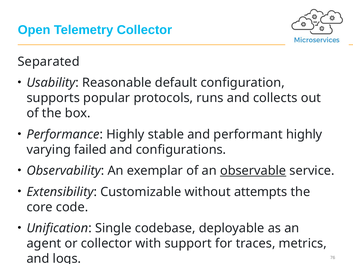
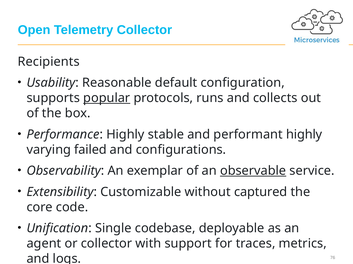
Separated: Separated -> Recipients
popular underline: none -> present
attempts: attempts -> captured
